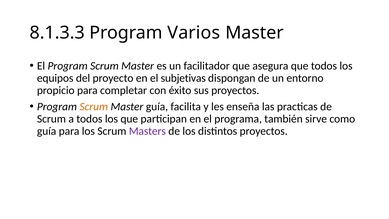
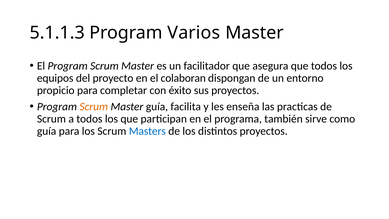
8.1.3.3: 8.1.3.3 -> 5.1.1.3
subjetivas: subjetivas -> colaboran
Masters colour: purple -> blue
